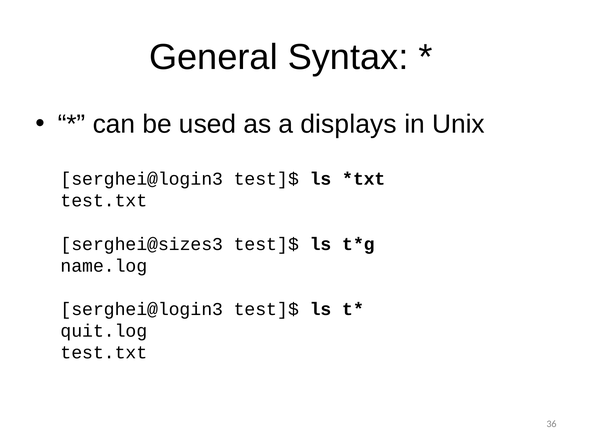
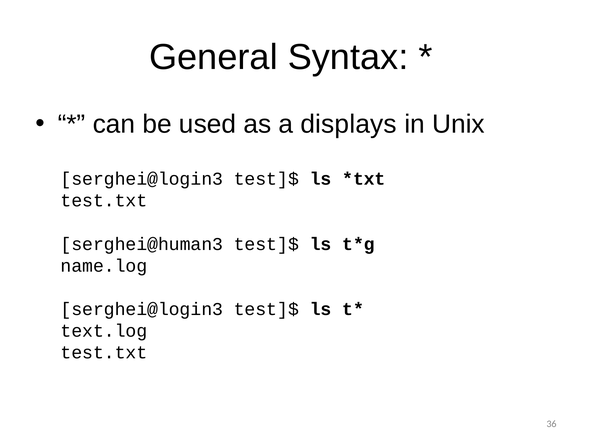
serghei@sizes3: serghei@sizes3 -> serghei@human3
quit.log: quit.log -> text.log
